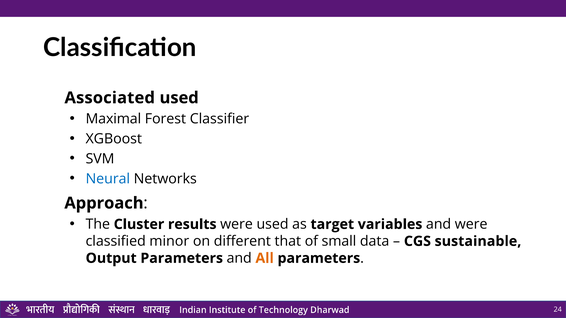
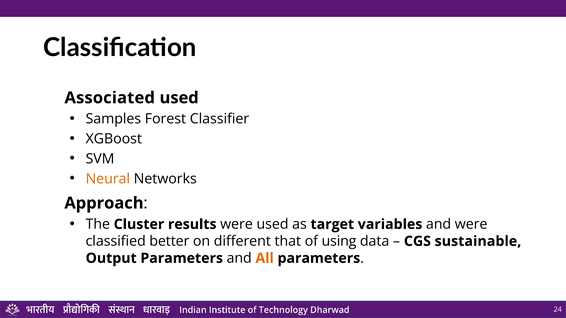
Maximal: Maximal -> Samples
Neural colour: blue -> orange
minor: minor -> better
small: small -> using
